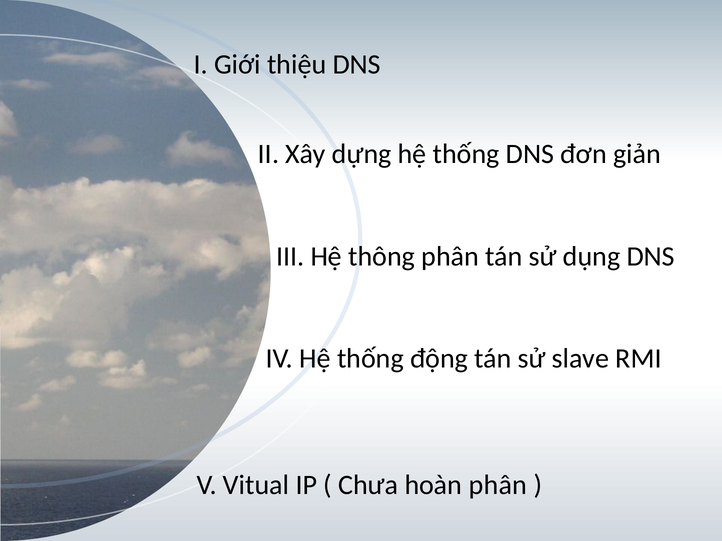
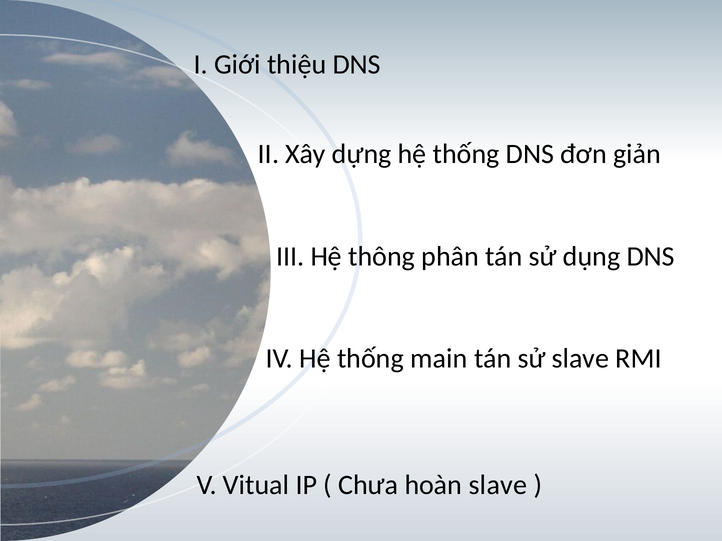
động: động -> main
hoàn phân: phân -> slave
